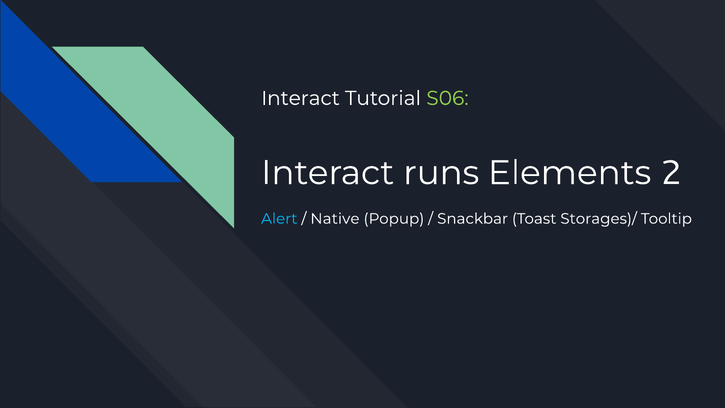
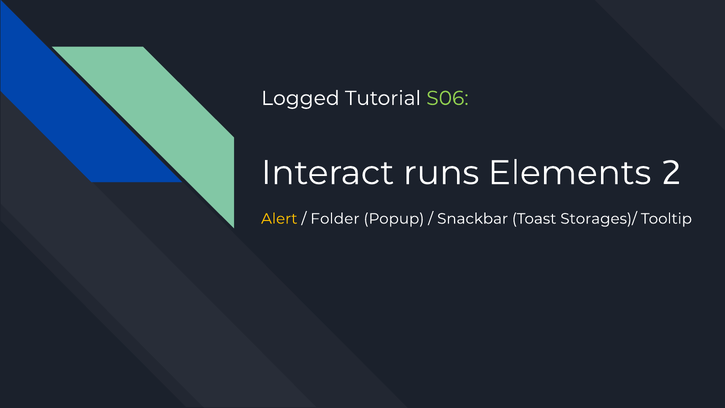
Interact at (300, 98): Interact -> Logged
Alert colour: light blue -> yellow
Native: Native -> Folder
